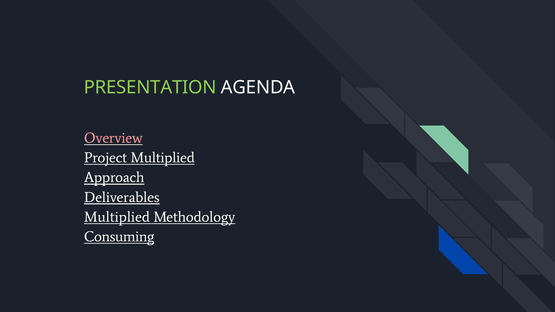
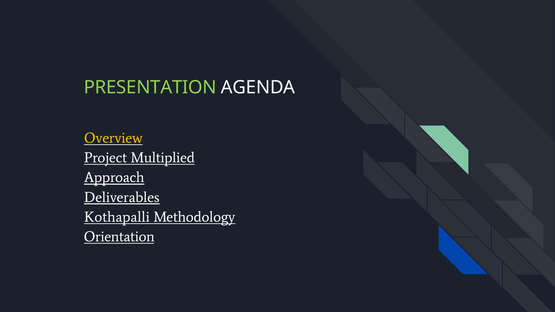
Overview colour: pink -> yellow
Multiplied at (117, 217): Multiplied -> Kothapalli
Consuming: Consuming -> Orientation
